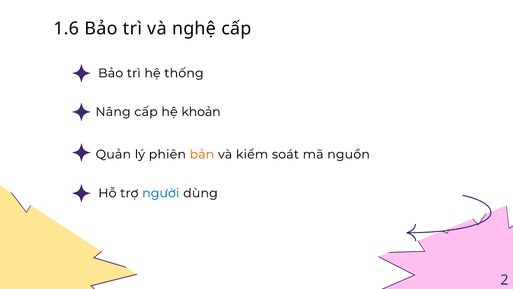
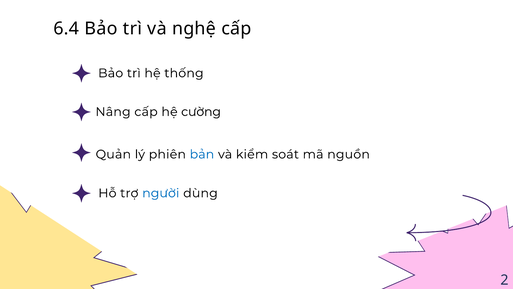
1.6: 1.6 -> 6.4
khoản: khoản -> cường
bản colour: orange -> blue
